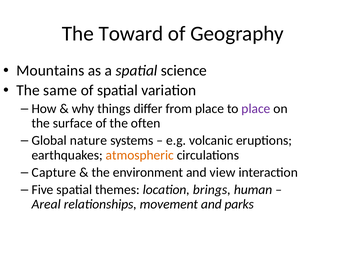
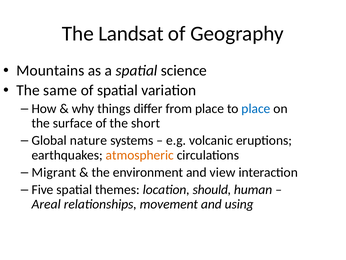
Toward: Toward -> Landsat
place at (256, 108) colour: purple -> blue
often: often -> short
Capture: Capture -> Migrant
brings: brings -> should
parks: parks -> using
